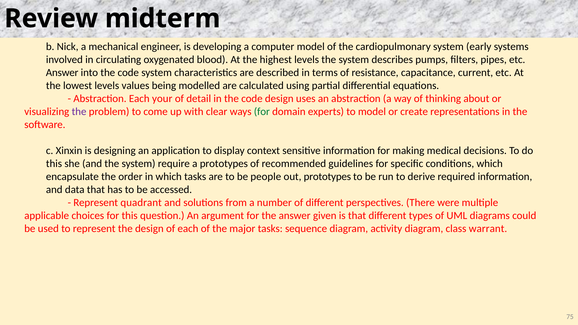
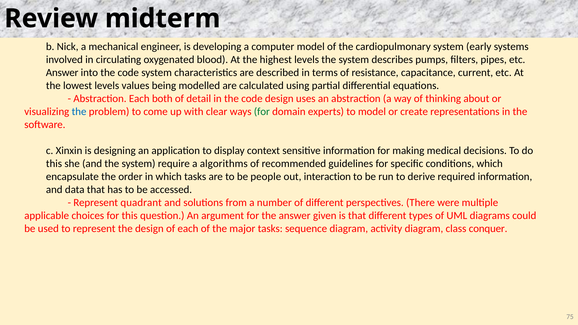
your: your -> both
the at (79, 112) colour: purple -> blue
a prototypes: prototypes -> algorithms
out prototypes: prototypes -> interaction
warrant: warrant -> conquer
